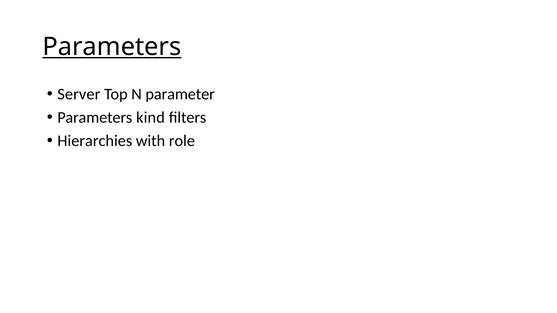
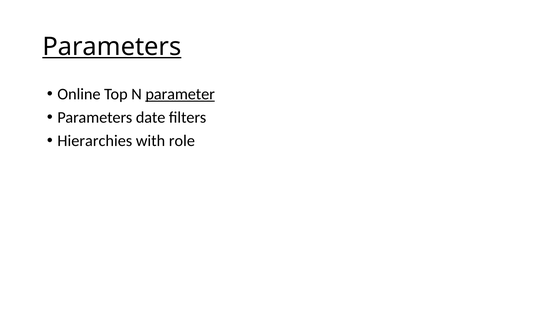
Server: Server -> Online
parameter underline: none -> present
kind: kind -> date
